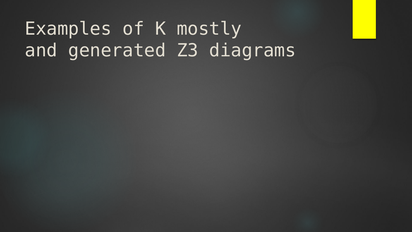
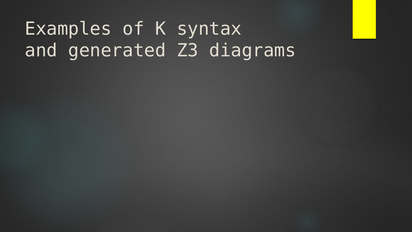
mostly: mostly -> syntax
